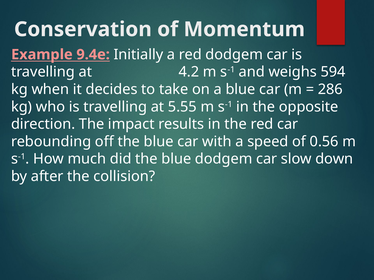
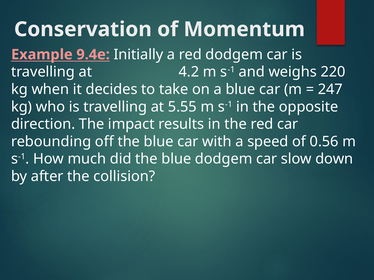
594: 594 -> 220
286: 286 -> 247
